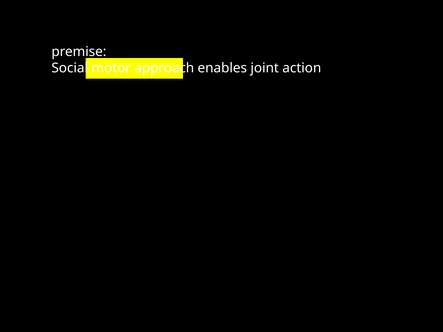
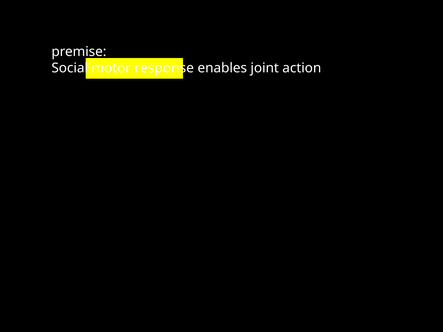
approach: approach -> response
